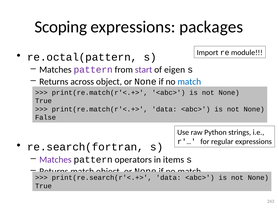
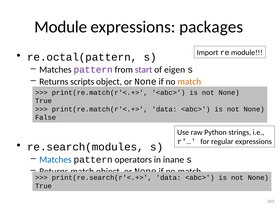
Scoping at (61, 27): Scoping -> Module
across: across -> scripts
match at (189, 82) colour: blue -> orange
re.search(fortran: re.search(fortran -> re.search(modules
Matches at (55, 160) colour: purple -> blue
items: items -> inane
